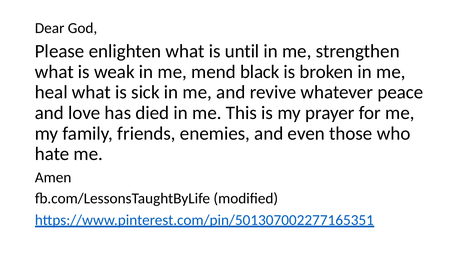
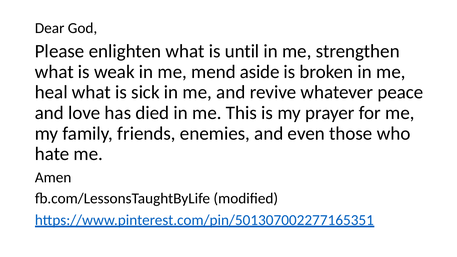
black: black -> aside
